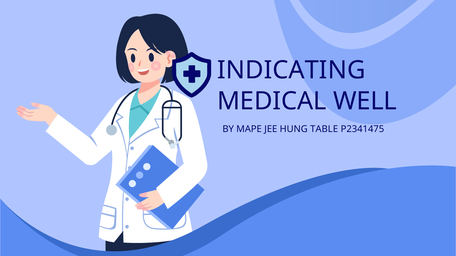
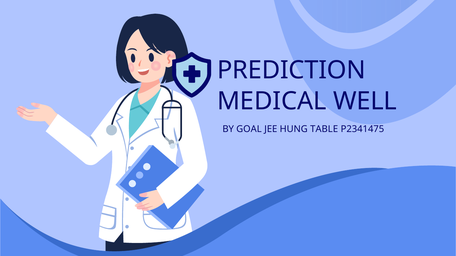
INDICATING: INDICATING -> PREDICTION
MAPE: MAPE -> GOAL
